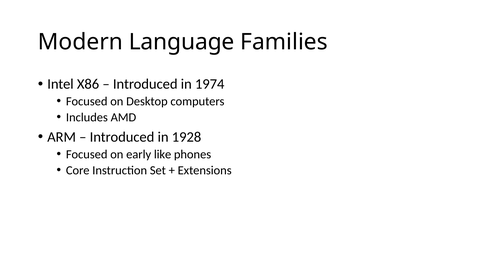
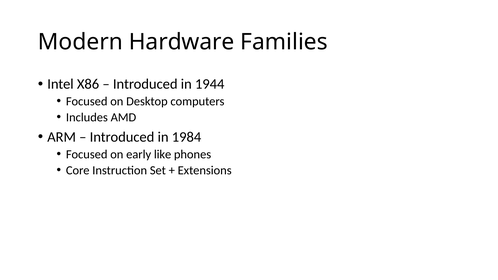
Language: Language -> Hardware
1974: 1974 -> 1944
1928: 1928 -> 1984
